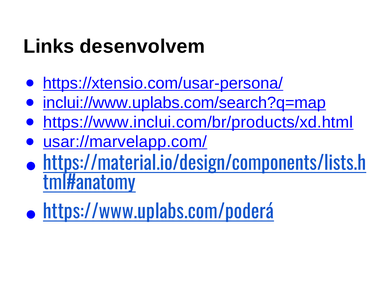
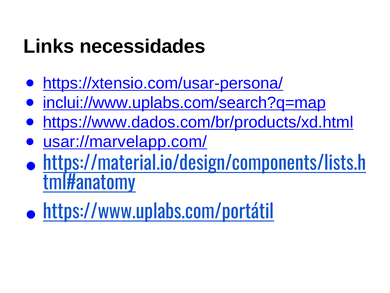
desenvolvem: desenvolvem -> necessidades
https://www.inclui.com/br/products/xd.html: https://www.inclui.com/br/products/xd.html -> https://www.dados.com/br/products/xd.html
https://www.uplabs.com/poderá: https://www.uplabs.com/poderá -> https://www.uplabs.com/portátil
